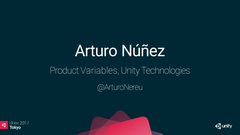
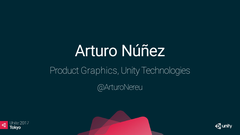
Variables: Variables -> Graphics
